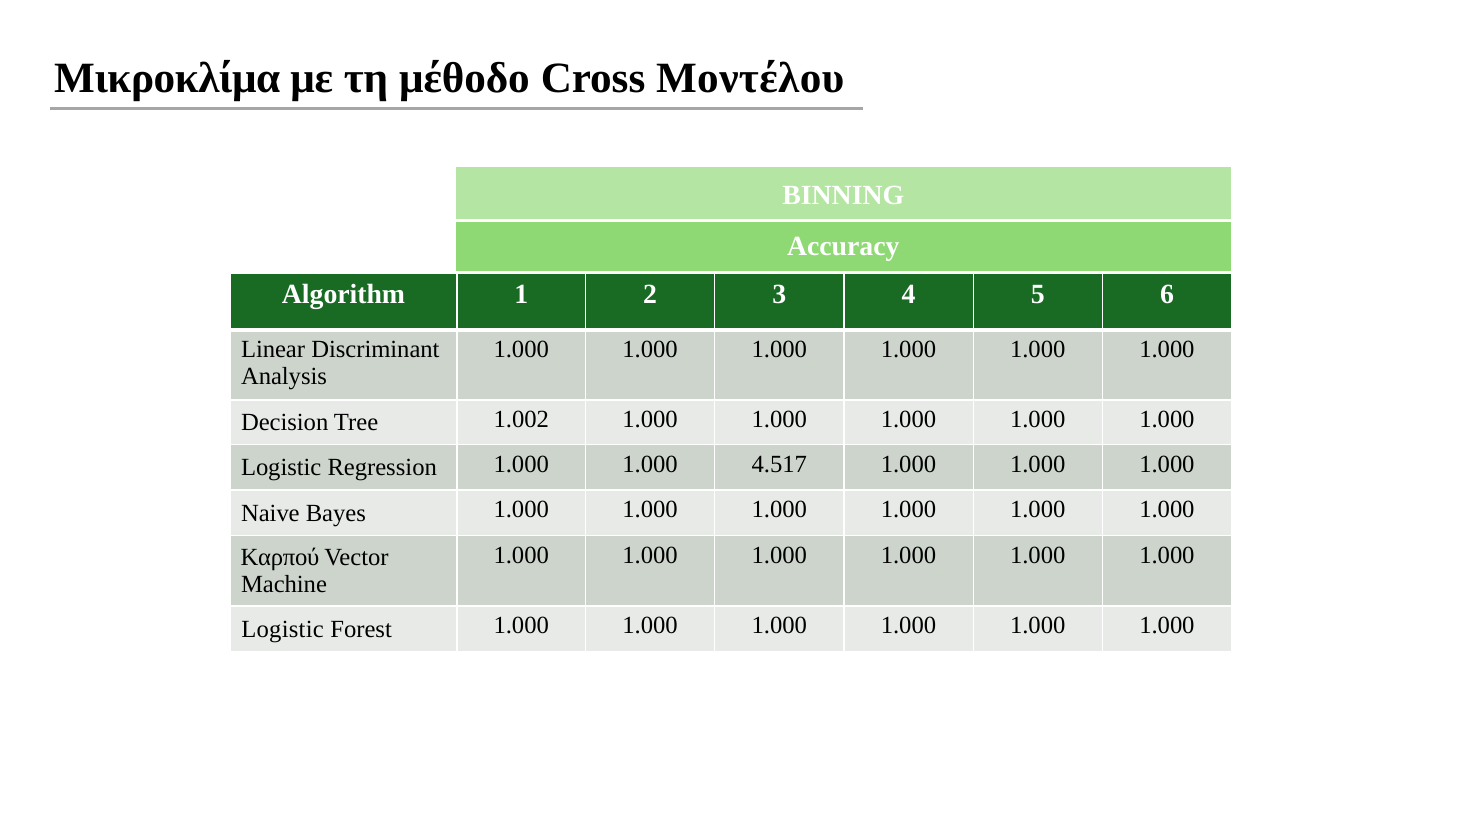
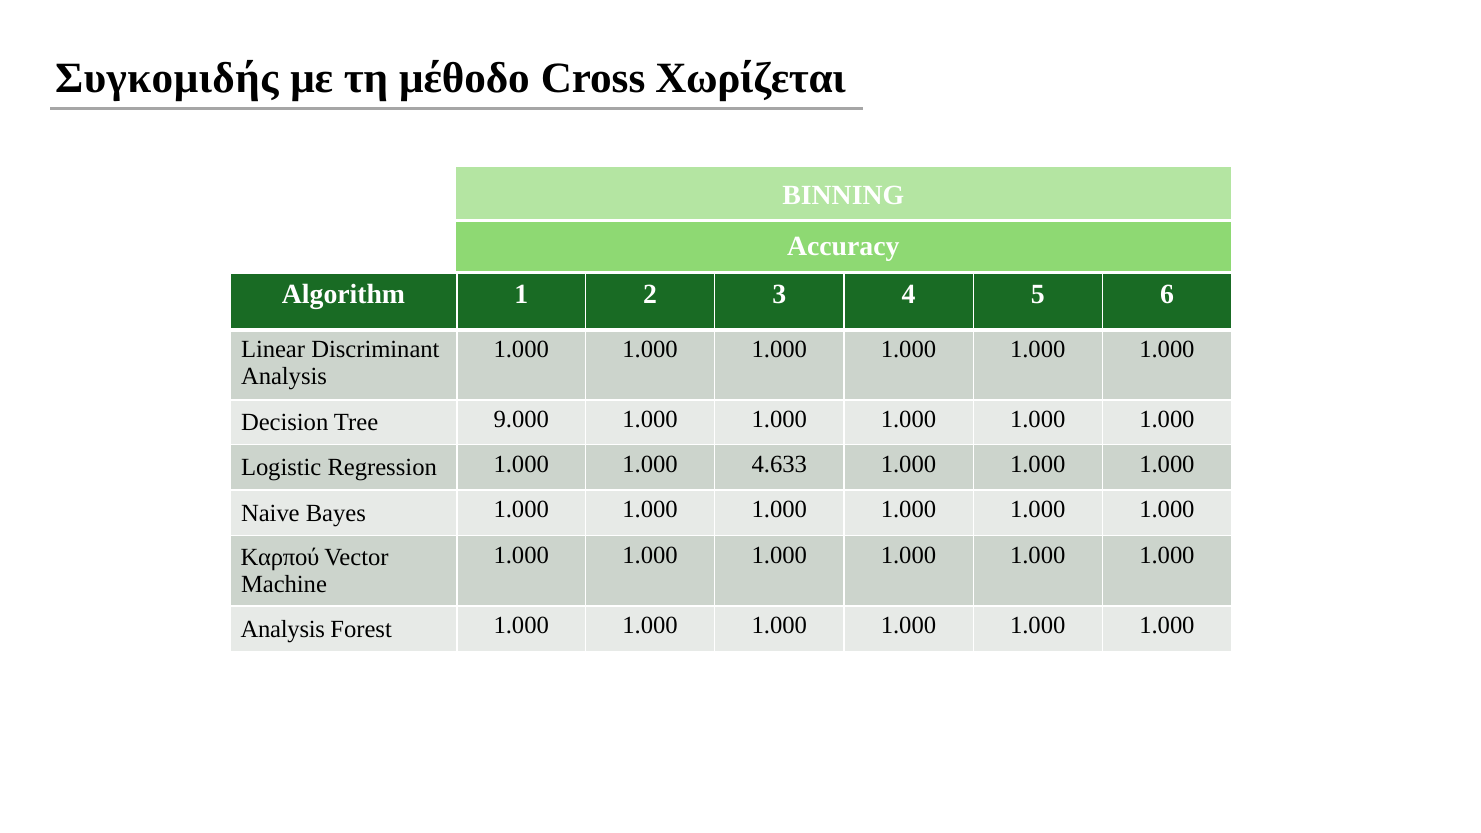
Μικροκλίμα: Μικροκλίμα -> Συγκομιδής
Μοντέλου: Μοντέλου -> Χωρίζεται
1.002: 1.002 -> 9.000
4.517: 4.517 -> 4.633
Logistic at (283, 629): Logistic -> Analysis
